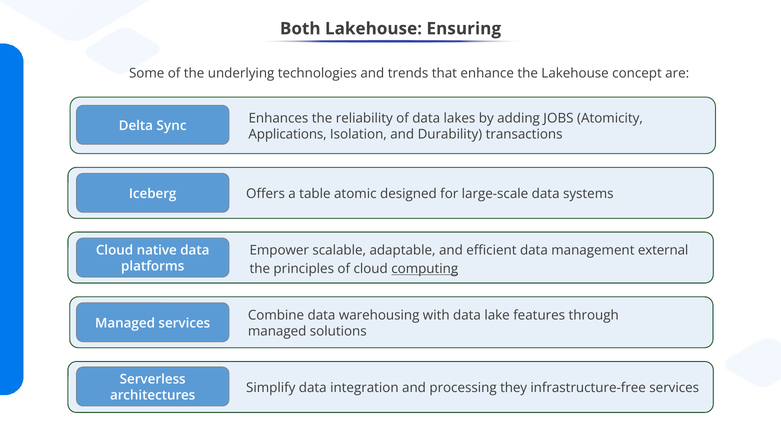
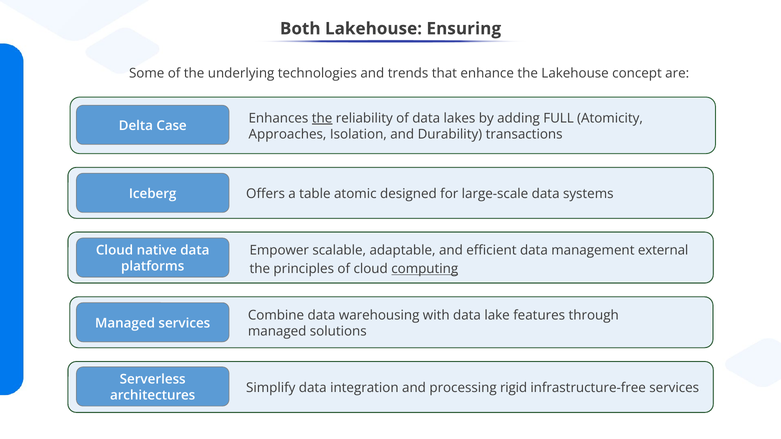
the at (322, 118) underline: none -> present
JOBS: JOBS -> FULL
Sync: Sync -> Case
Applications: Applications -> Approaches
they: they -> rigid
